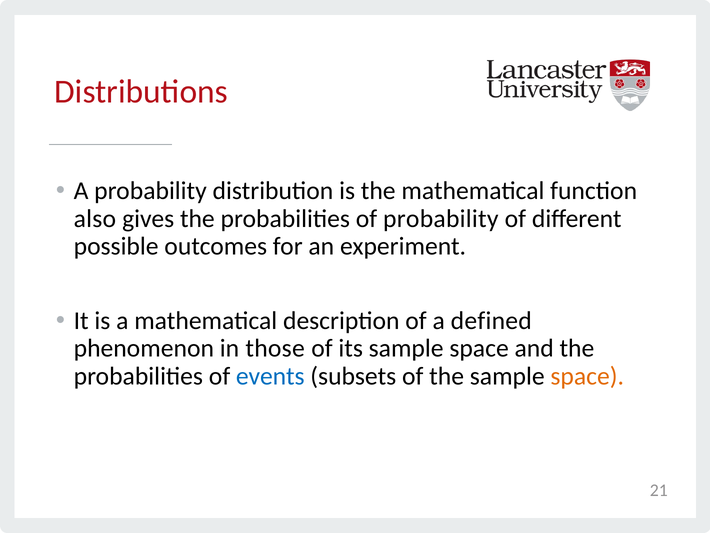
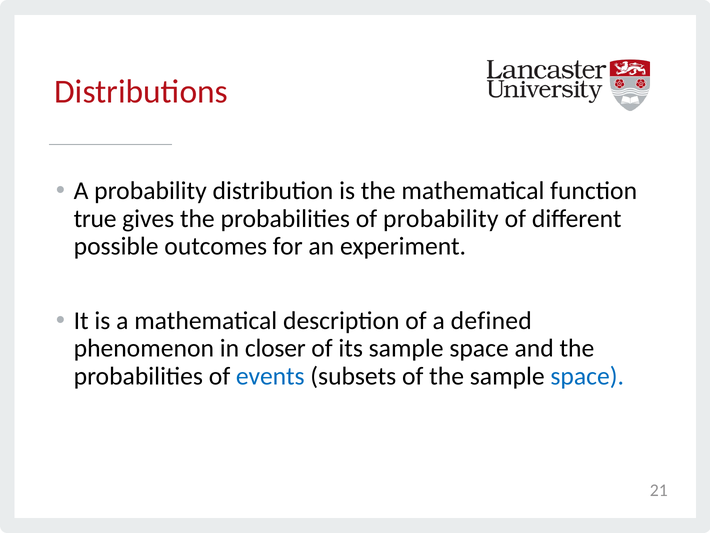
also: also -> true
those: those -> closer
space at (587, 376) colour: orange -> blue
